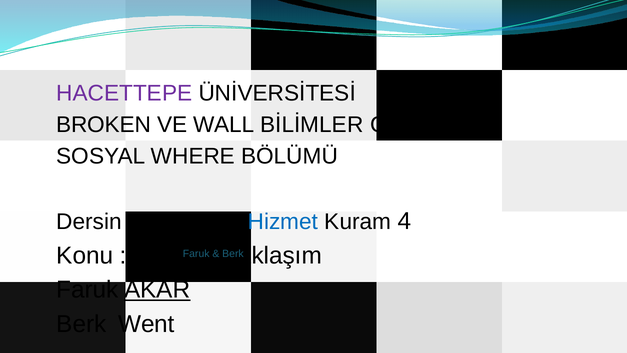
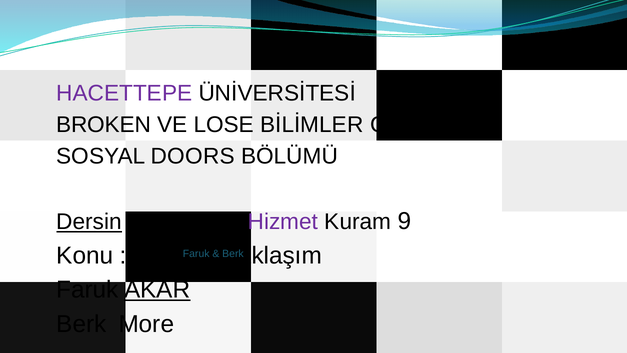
WALL: WALL -> LOSE
WHERE: WHERE -> DOORS
Dersin underline: none -> present
Hizmet colour: blue -> purple
4: 4 -> 9
Went: Went -> More
